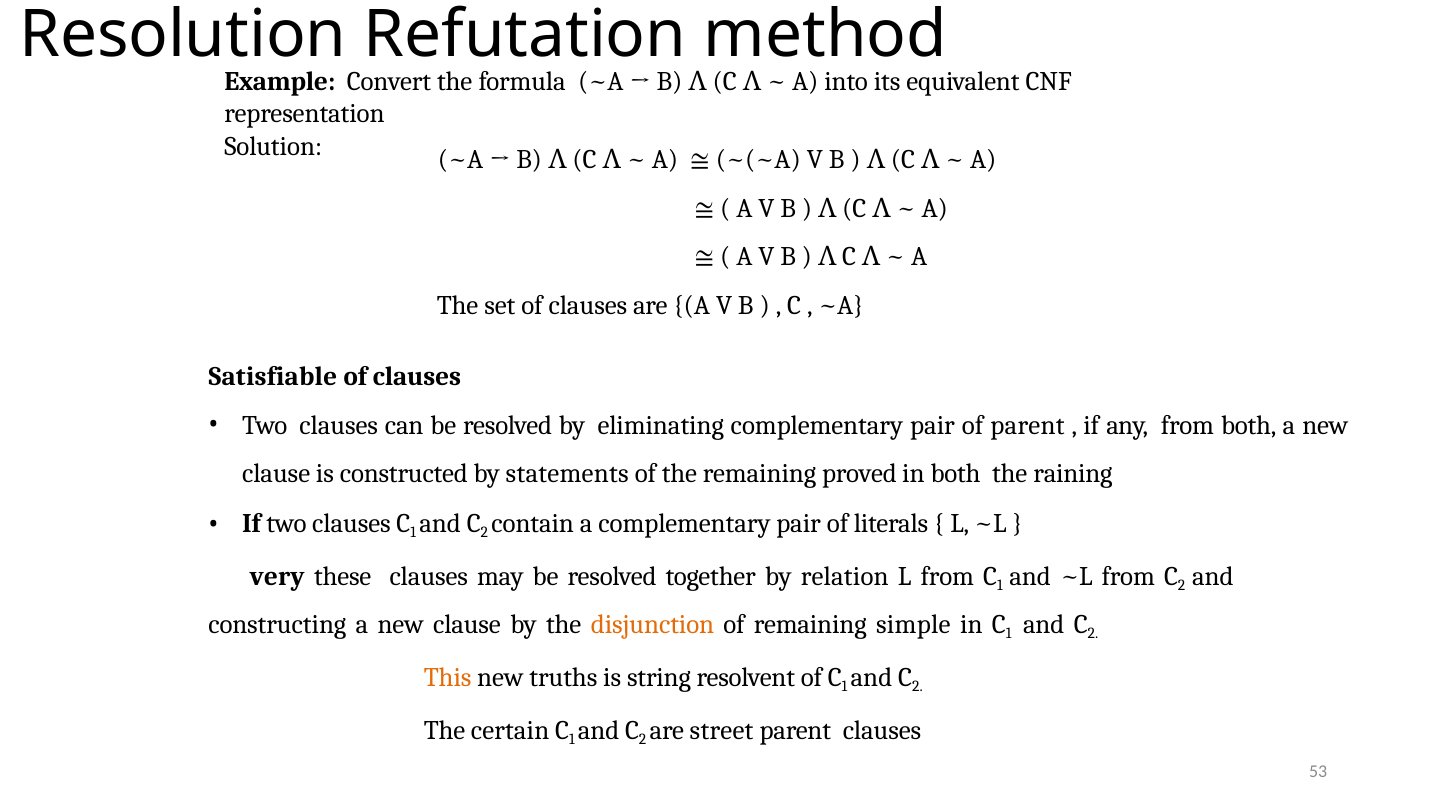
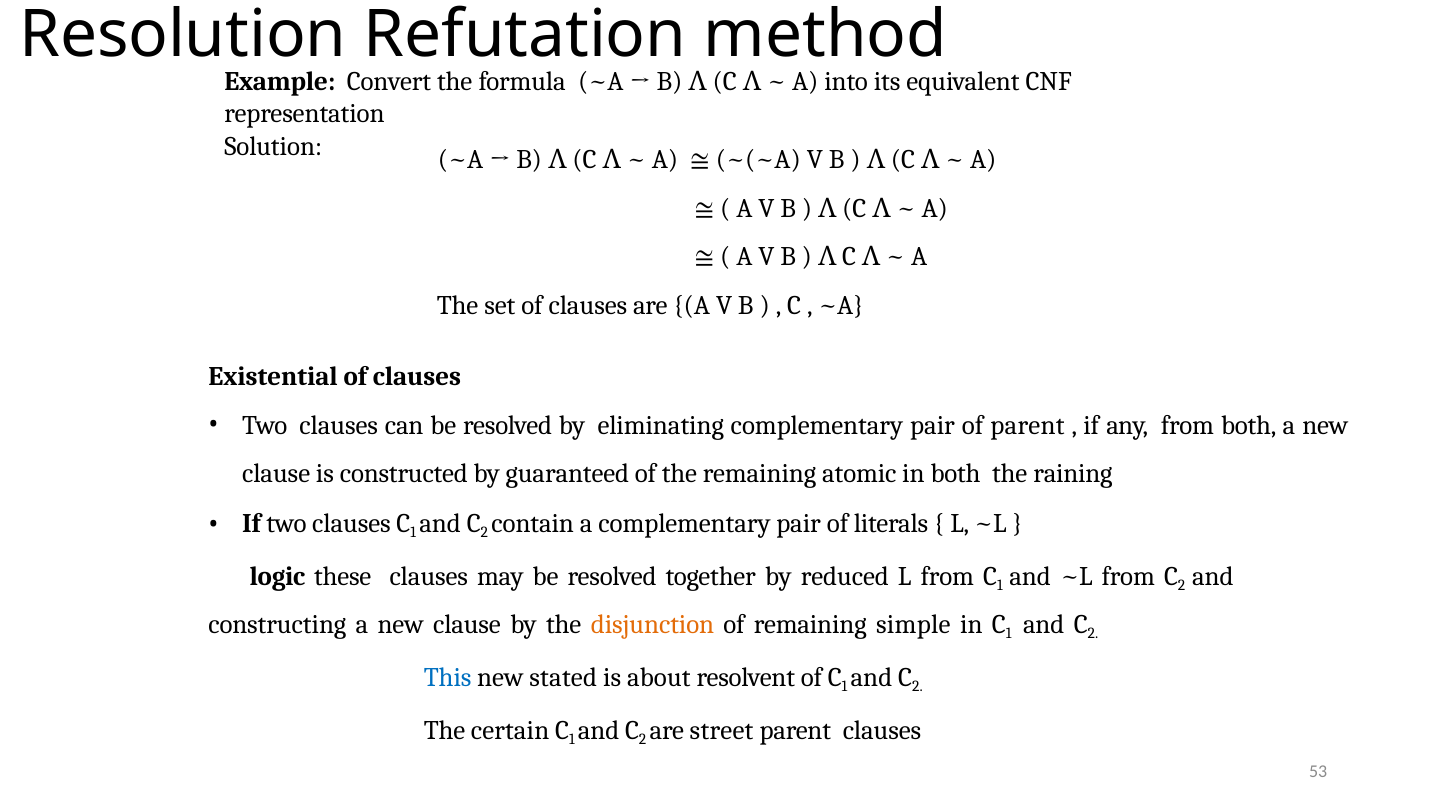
Satisfiable: Satisfiable -> Existential
statements: statements -> guaranteed
proved: proved -> atomic
very: very -> logic
relation: relation -> reduced
This colour: orange -> blue
truths: truths -> stated
string: string -> about
